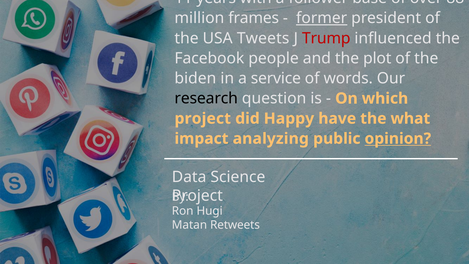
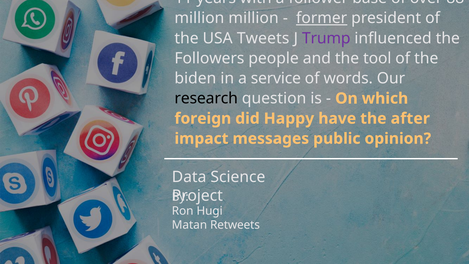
million frames: frames -> million
Trump colour: red -> purple
Facebook: Facebook -> Followers
plot: plot -> tool
project at (203, 118): project -> foreign
what: what -> after
analyzing: analyzing -> messages
opinion underline: present -> none
